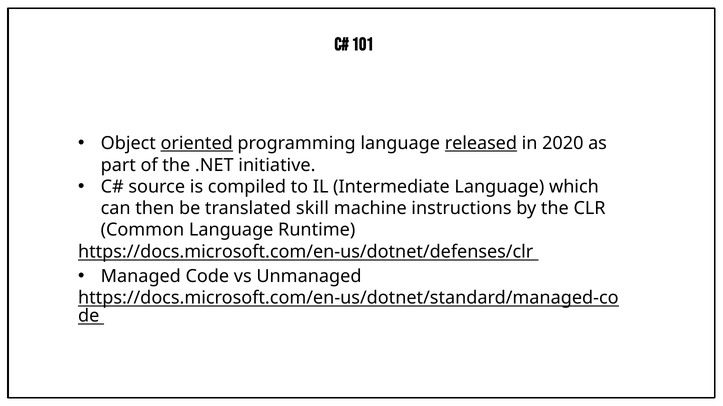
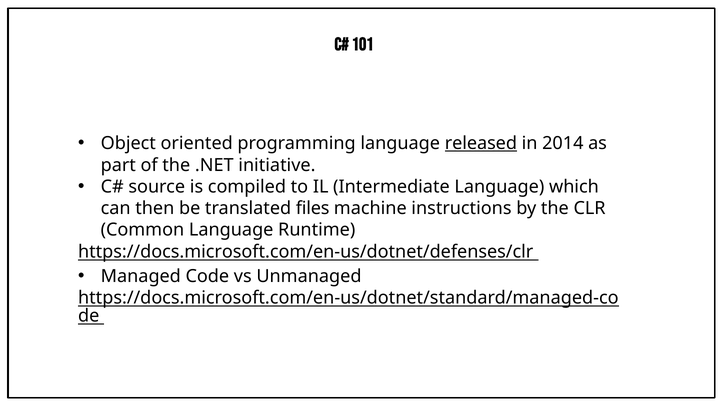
oriented underline: present -> none
2020: 2020 -> 2014
skill: skill -> files
